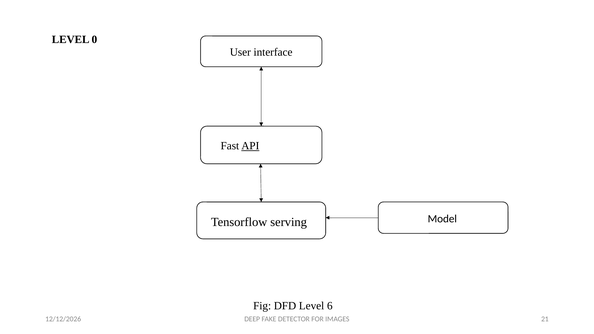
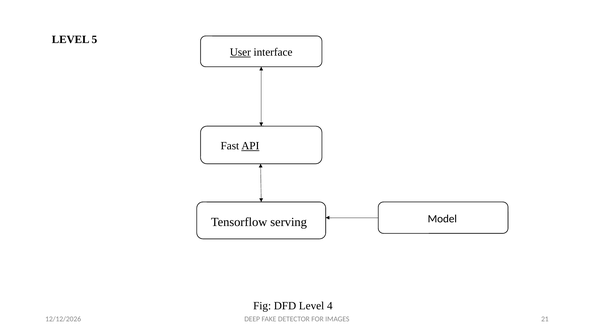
0: 0 -> 5
User underline: none -> present
6: 6 -> 4
